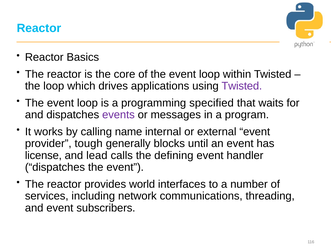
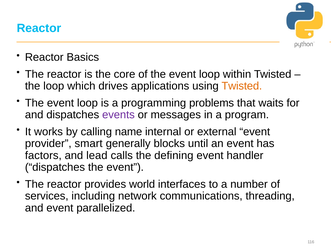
Twisted at (242, 86) colour: purple -> orange
specified: specified -> problems
tough: tough -> smart
license: license -> factors
subscribers: subscribers -> parallelized
